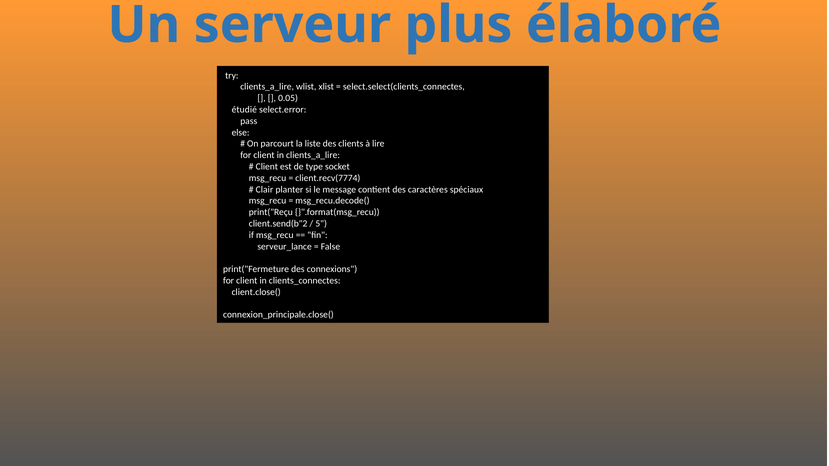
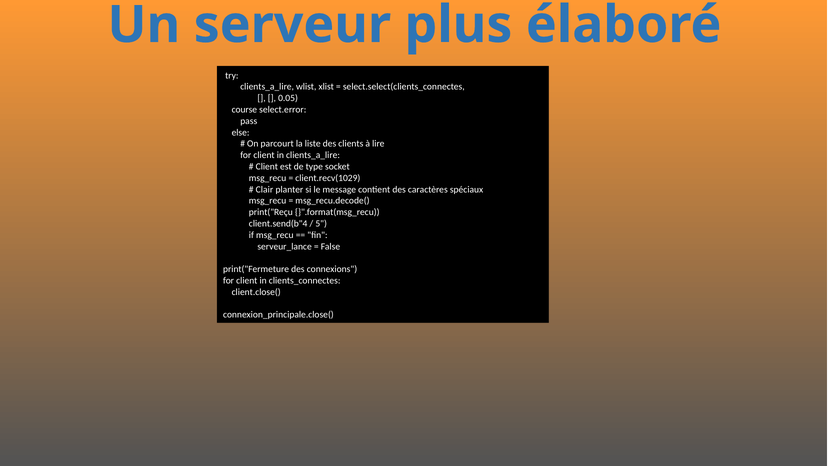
étudié: étudié -> course
client.recv(7774: client.recv(7774 -> client.recv(1029
client.send(b"2: client.send(b"2 -> client.send(b"4
